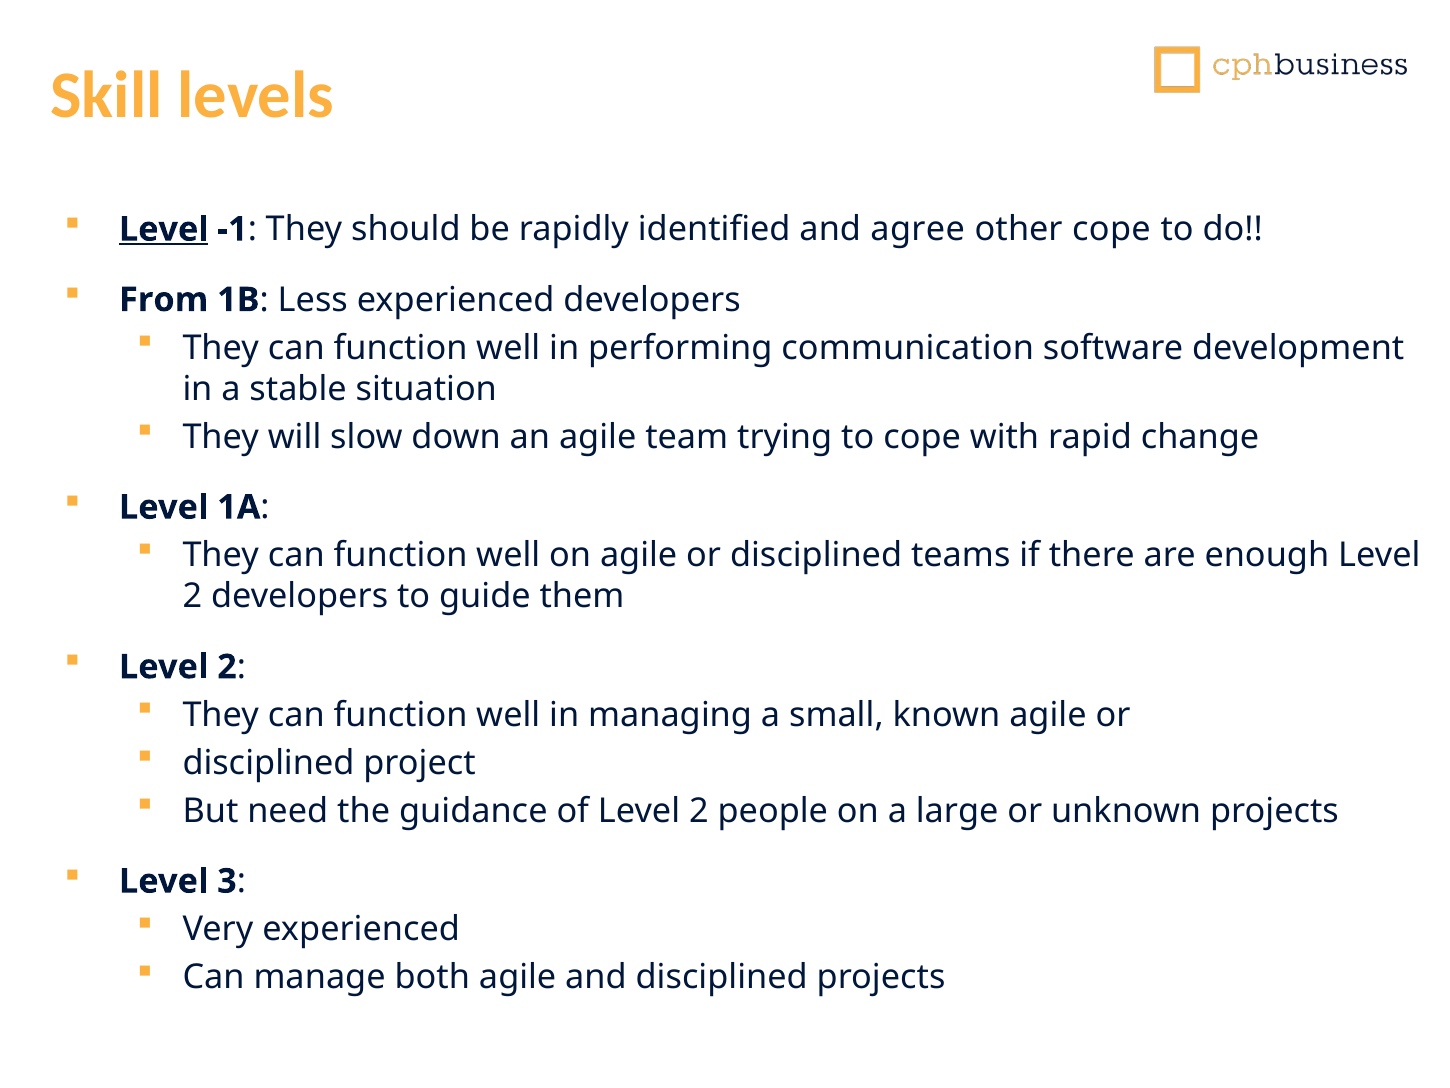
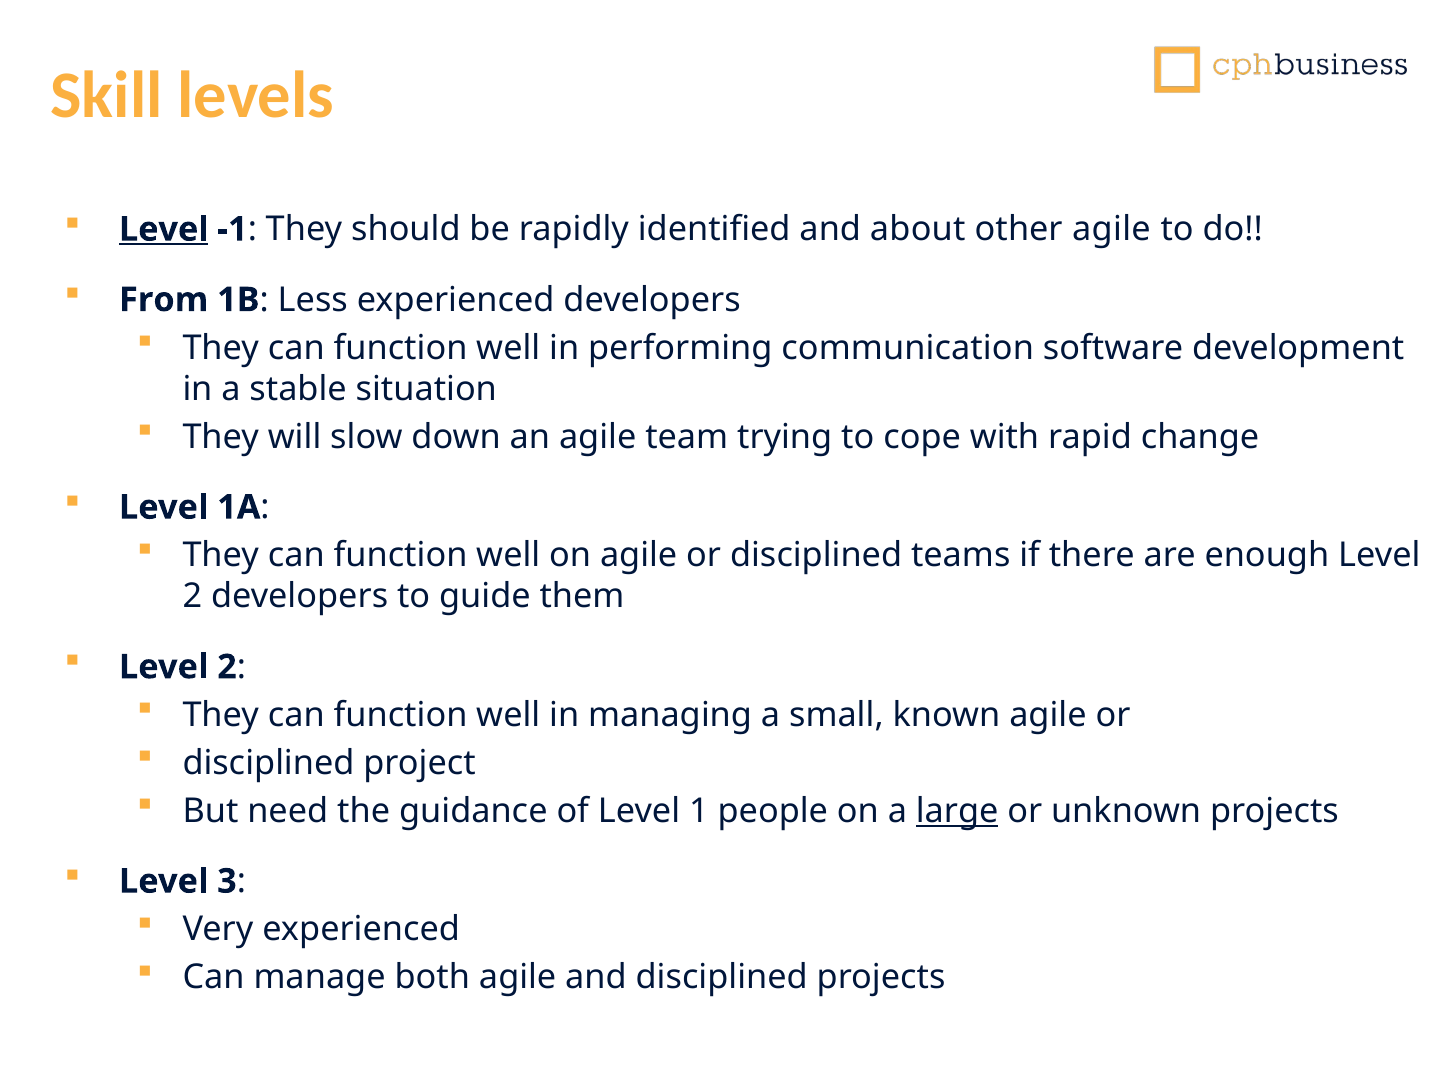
agree: agree -> about
other cope: cope -> agile
of Level 2: 2 -> 1
large underline: none -> present
